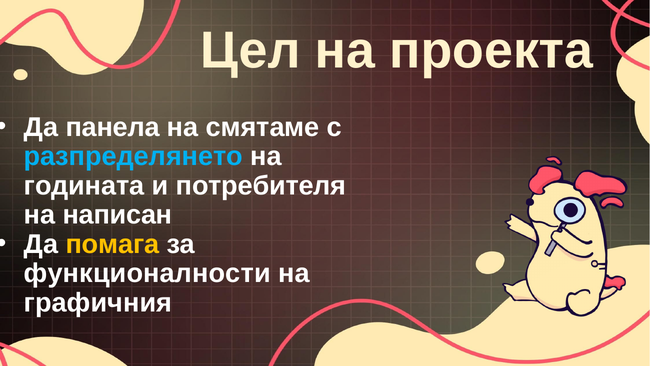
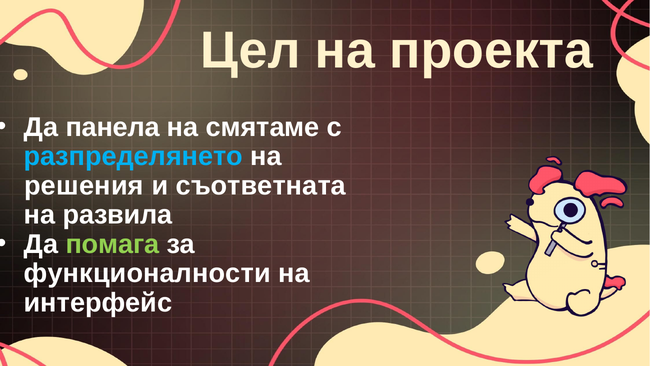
годината: годината -> решения
потребителя: потребителя -> съответната
написан: написан -> развила
помага colour: yellow -> light green
графичния: графичния -> интерфейс
